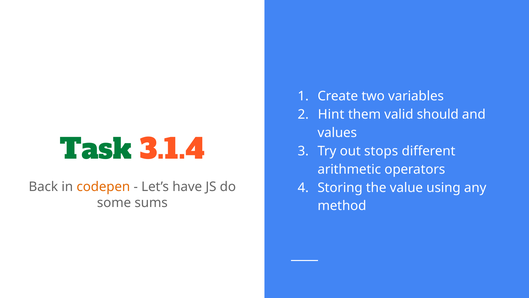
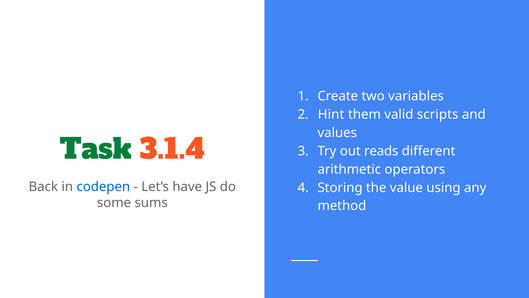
should: should -> scripts
stops: stops -> reads
codepen colour: orange -> blue
